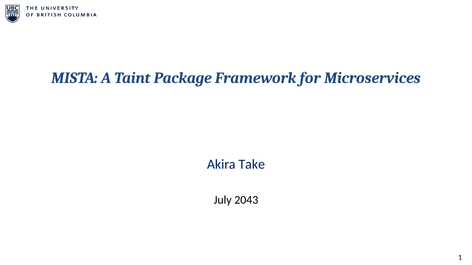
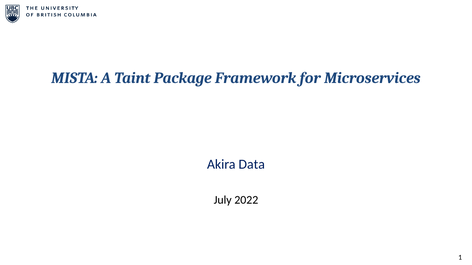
Take: Take -> Data
2043: 2043 -> 2022
